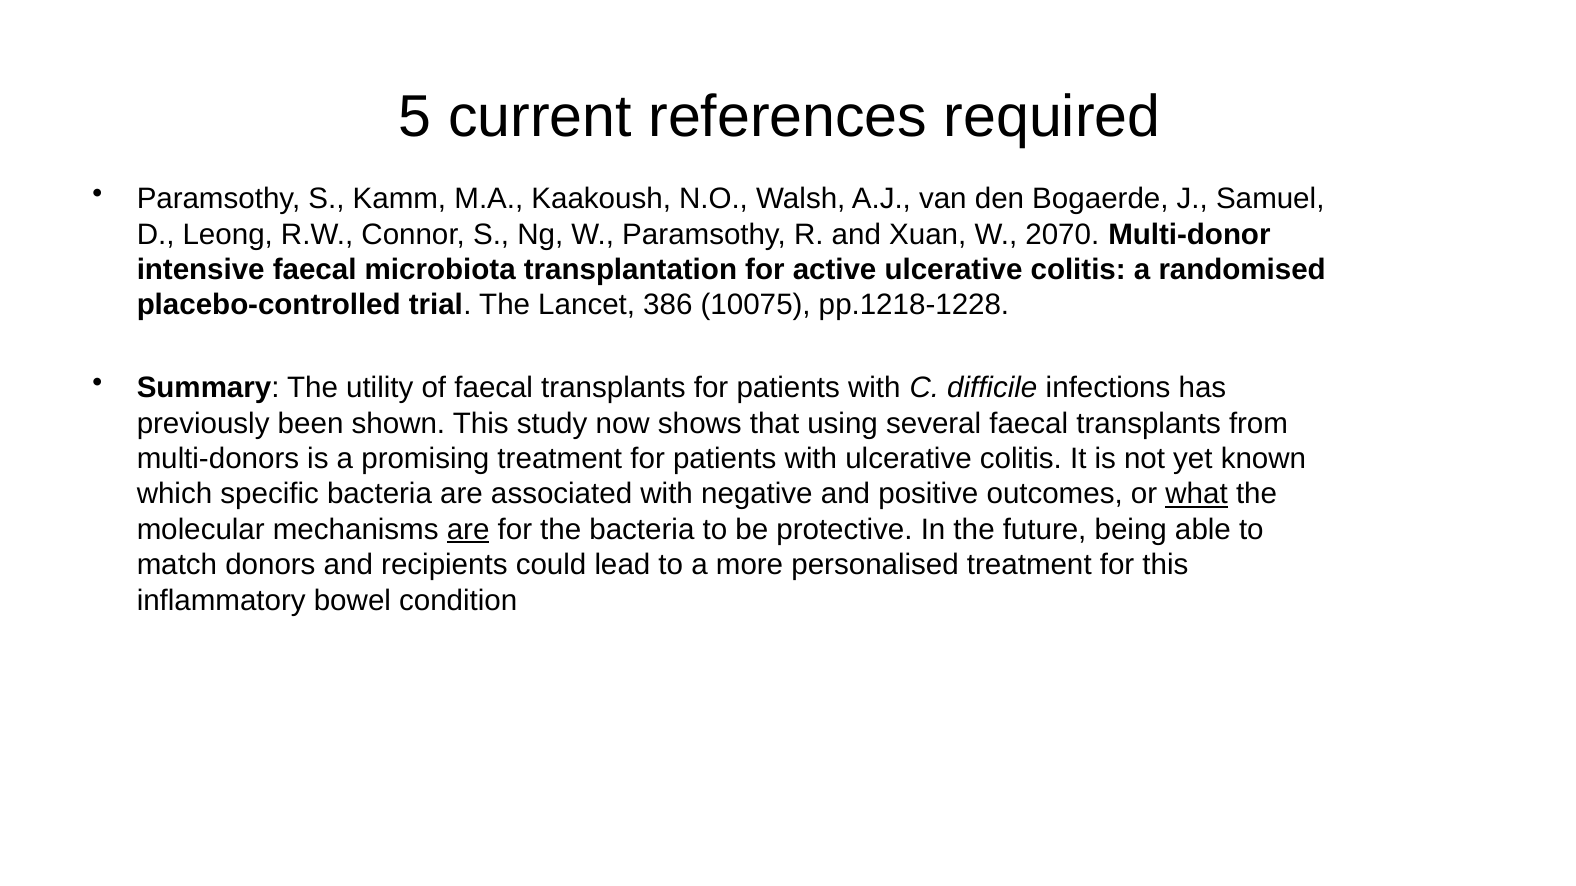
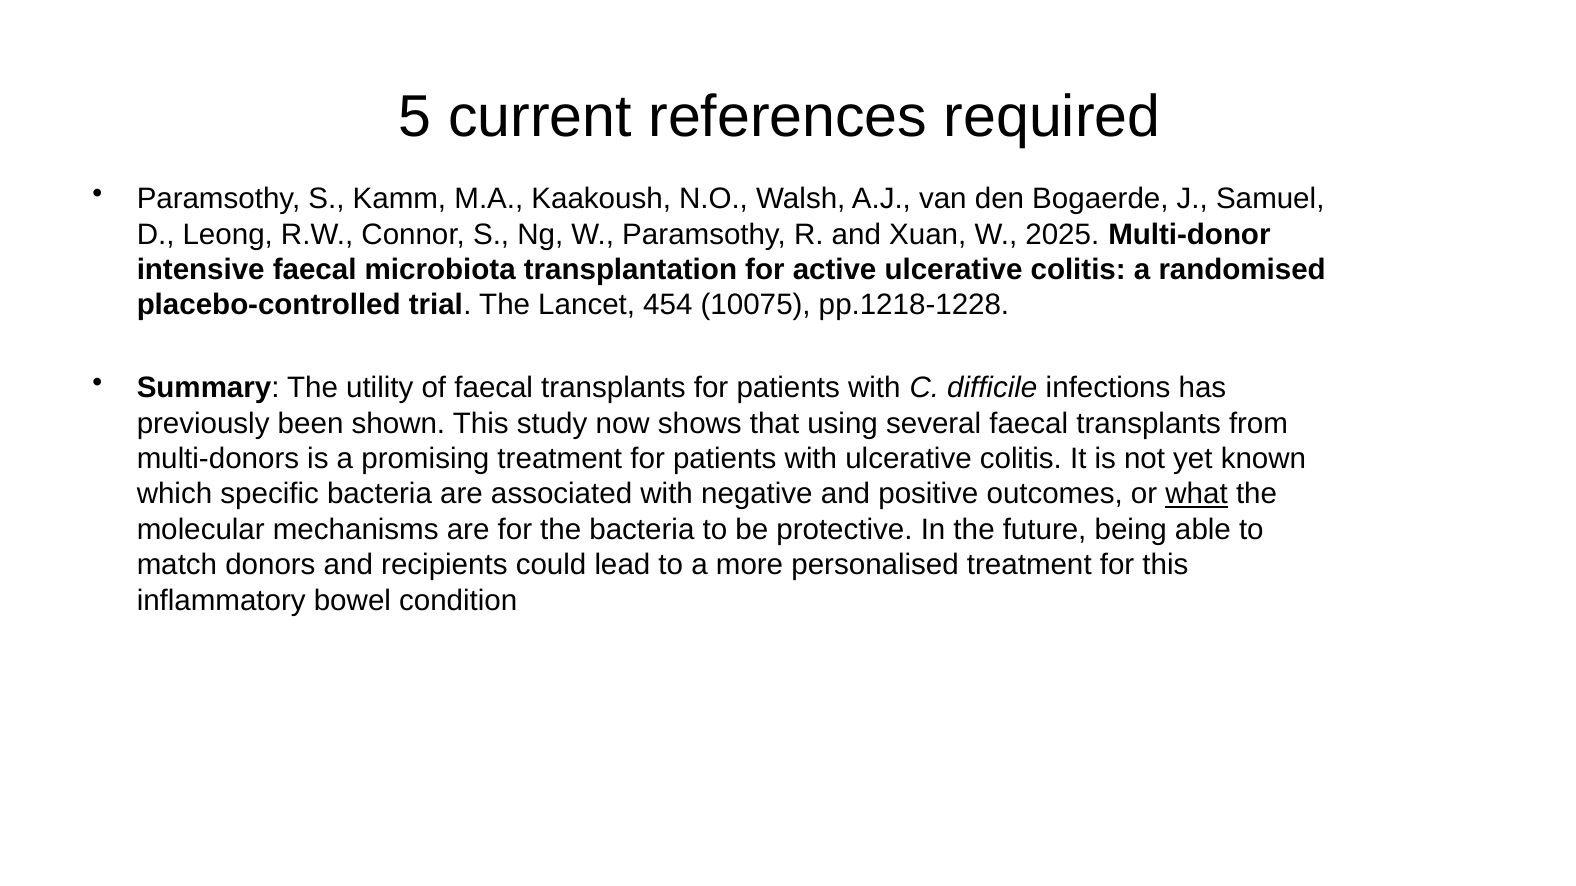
2070: 2070 -> 2025
386: 386 -> 454
are at (468, 530) underline: present -> none
